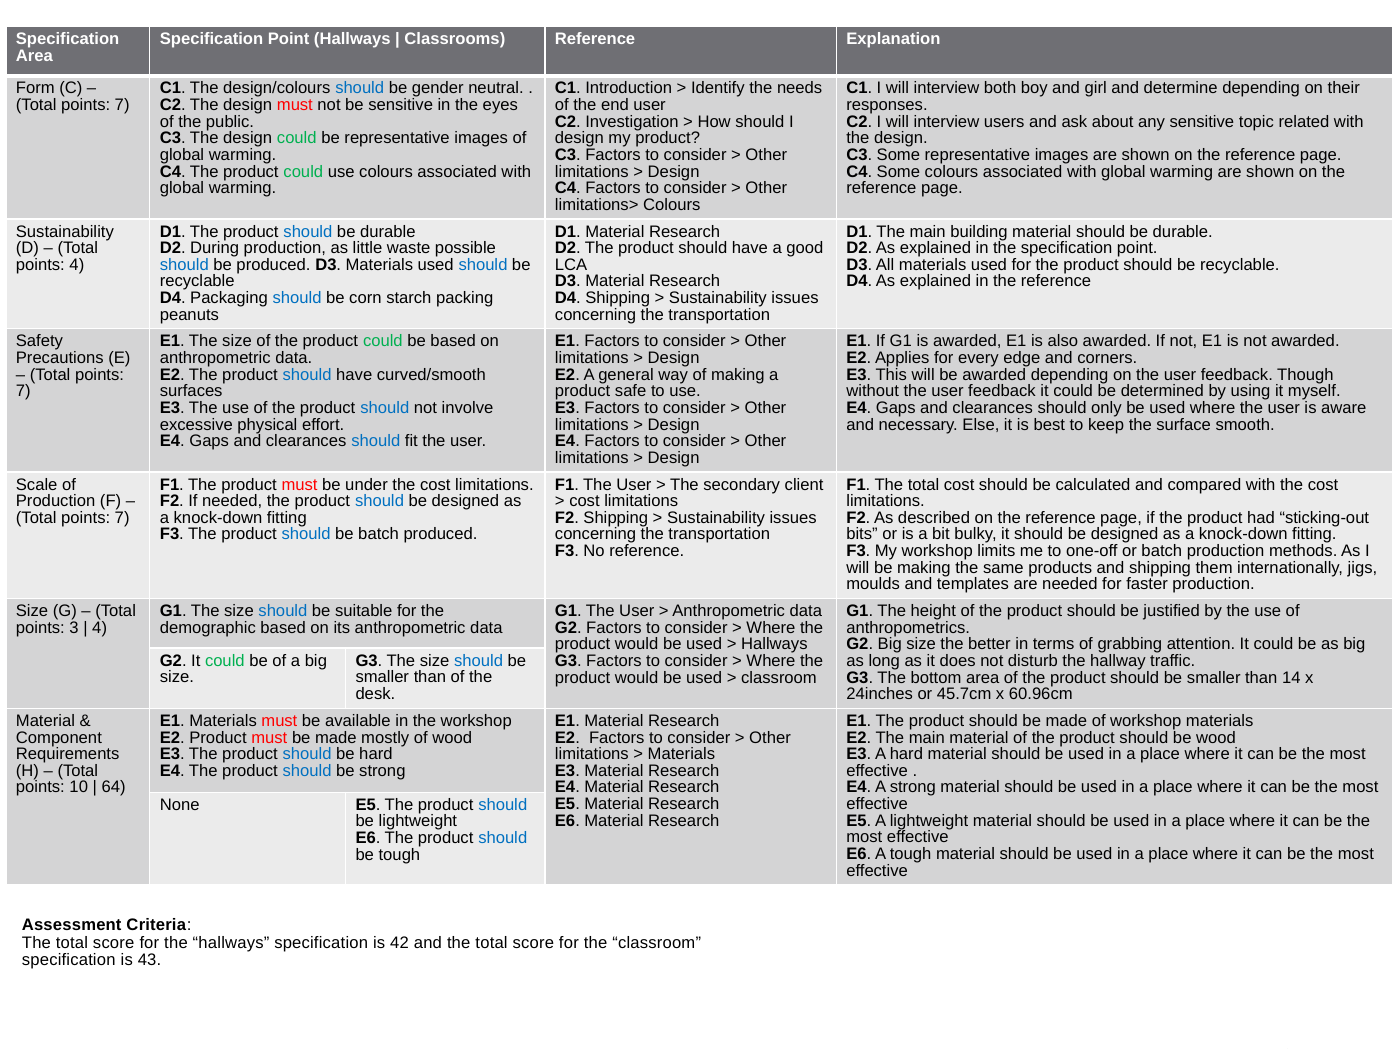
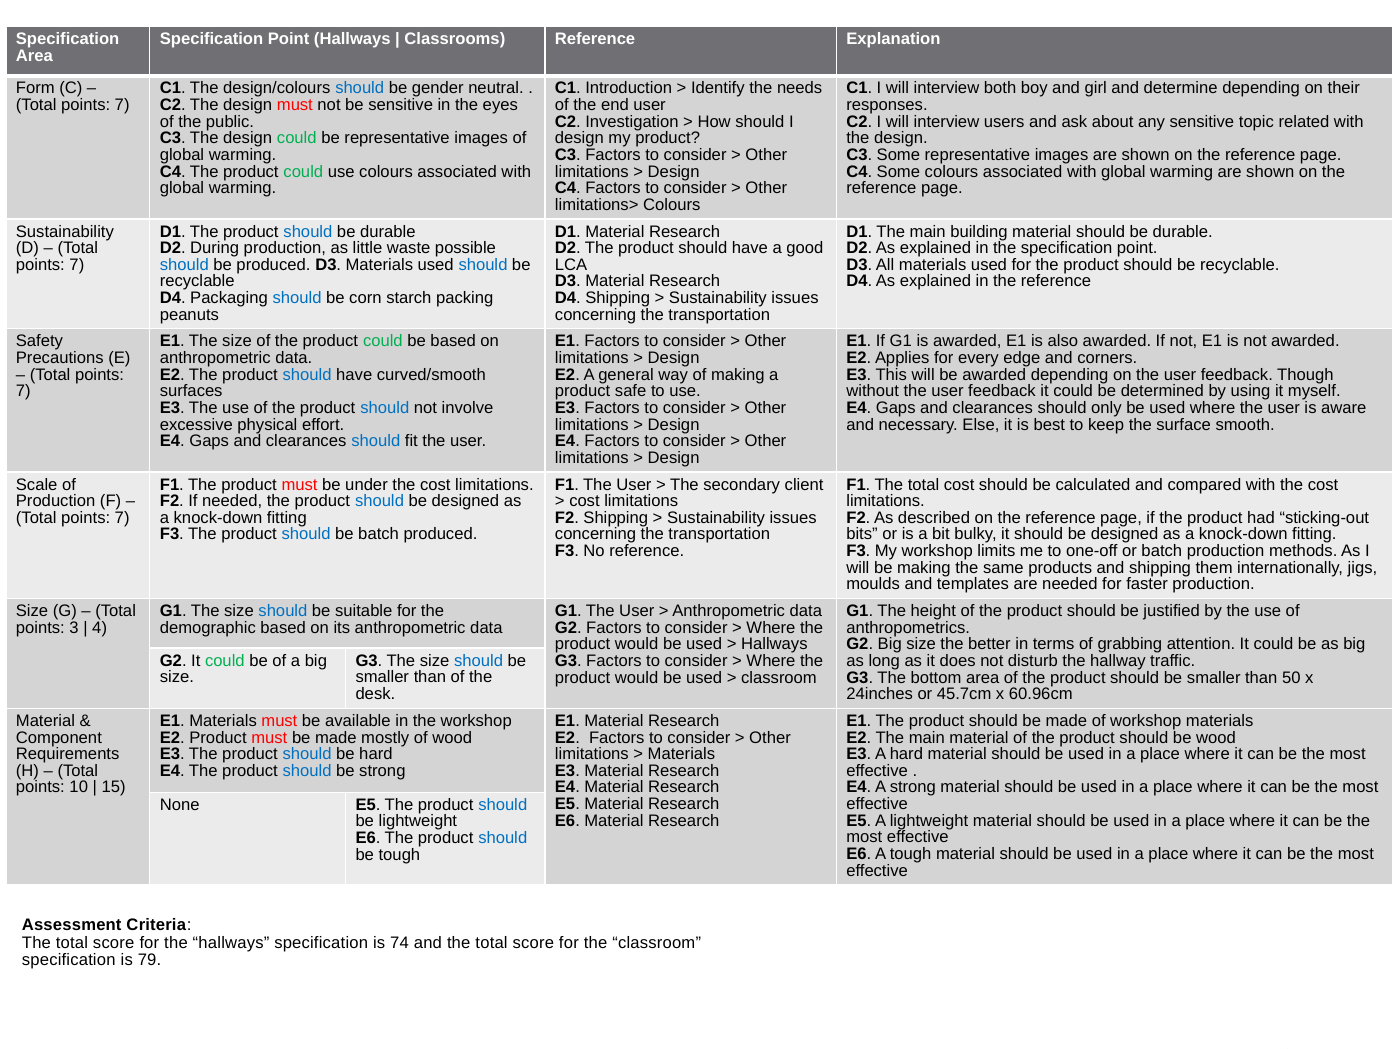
4 at (77, 265): 4 -> 7
14: 14 -> 50
64: 64 -> 15
42: 42 -> 74
43: 43 -> 79
